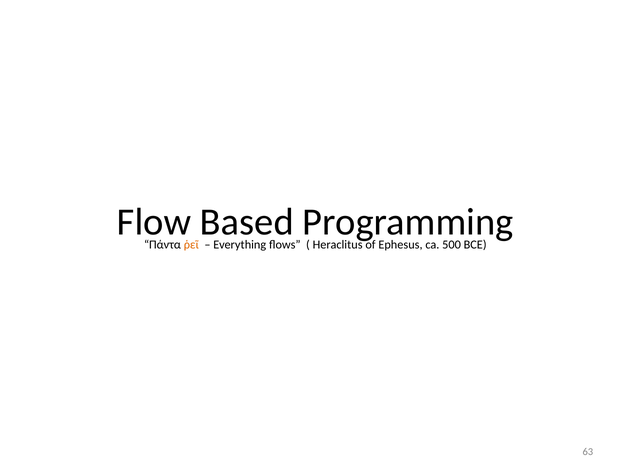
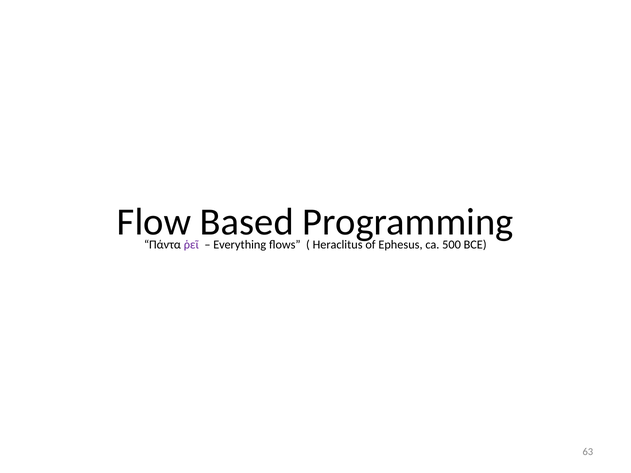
ῥεῖ colour: orange -> purple
